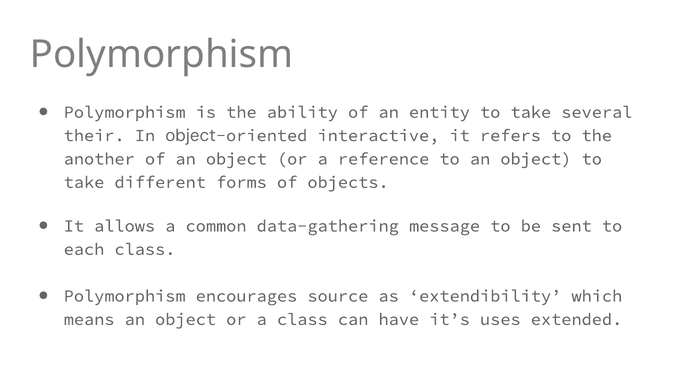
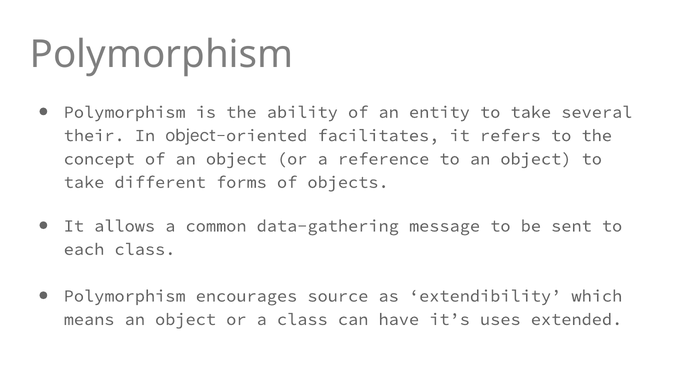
interactive: interactive -> facilitates
another: another -> concept
